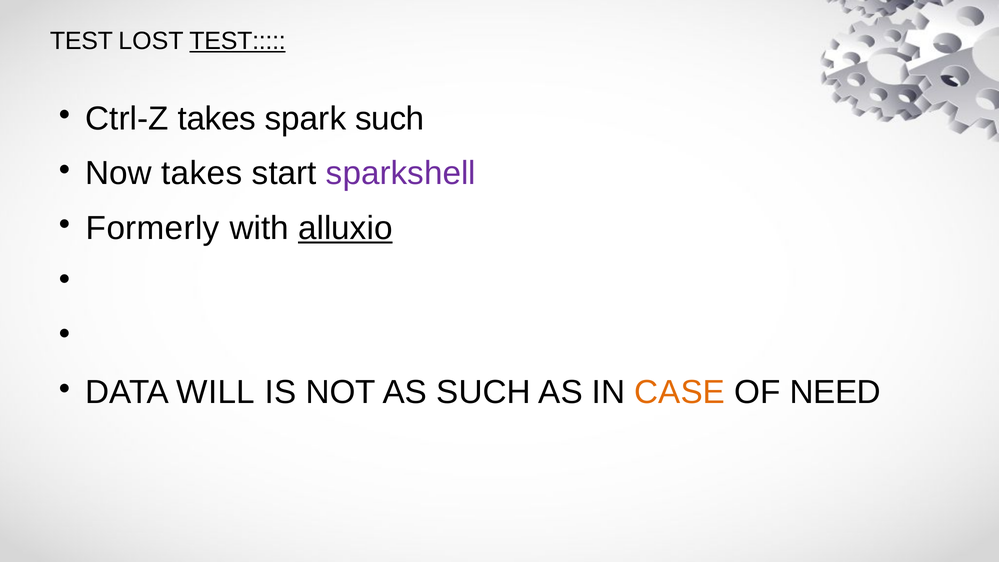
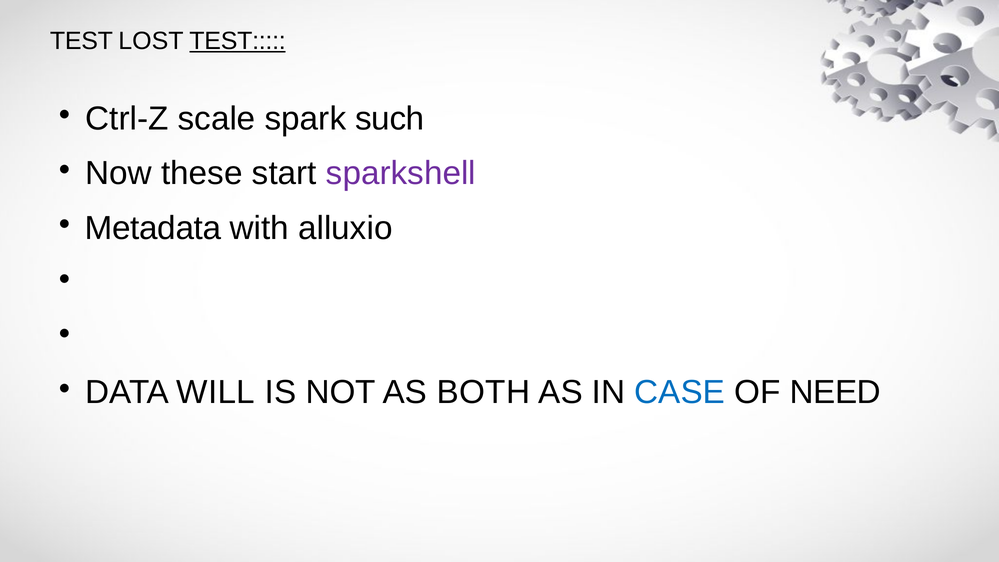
Ctrl-Z takes: takes -> scale
Now takes: takes -> these
Formerly: Formerly -> Metadata
alluxio underline: present -> none
AS SUCH: SUCH -> BOTH
CASE colour: orange -> blue
